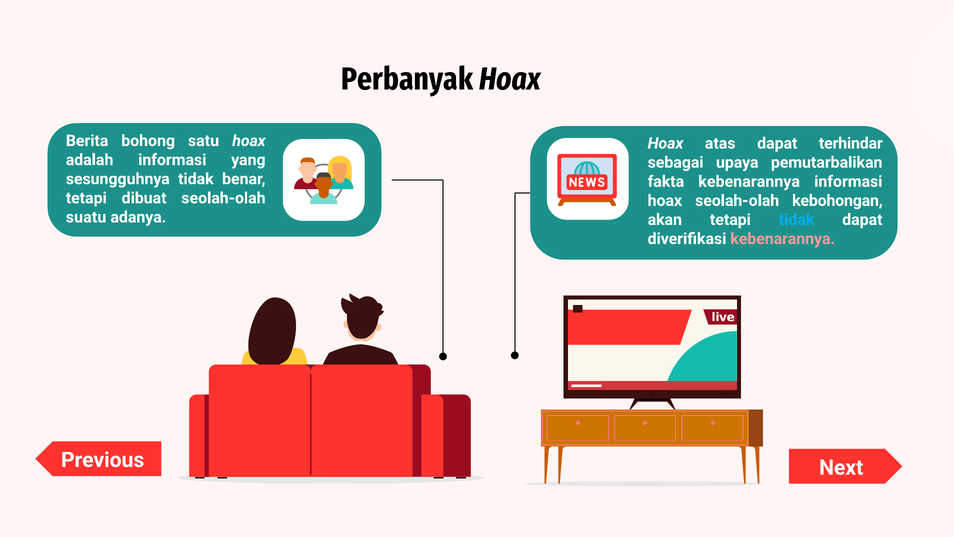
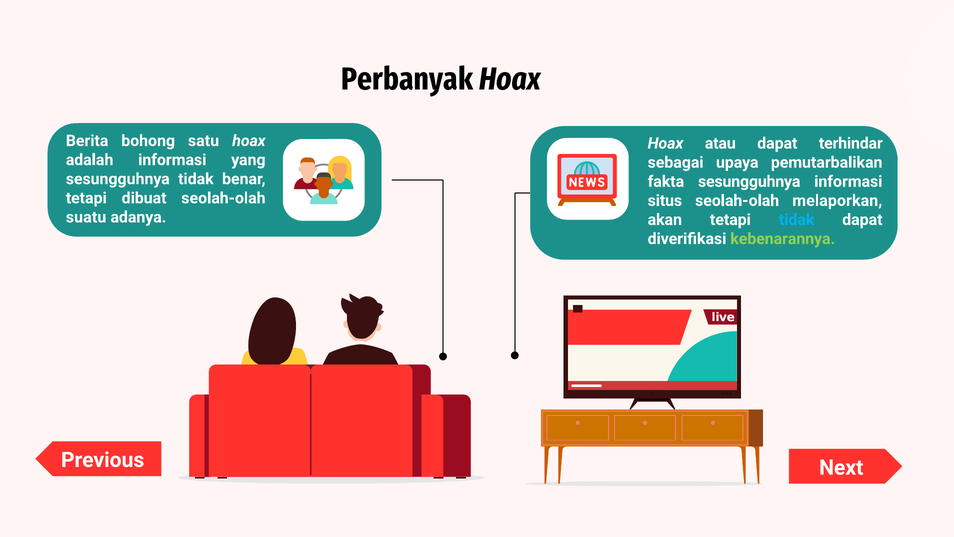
atas: atas -> atau
fakta kebenarannya: kebenarannya -> sesungguhnya
hoax at (665, 201): hoax -> situs
kebohongan: kebohongan -> melaporkan
kebenarannya at (783, 239) colour: pink -> light green
